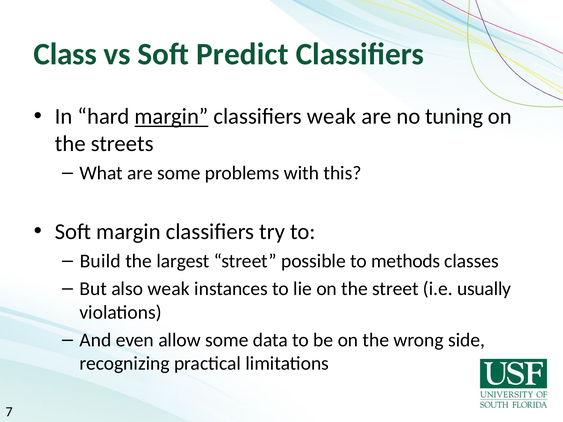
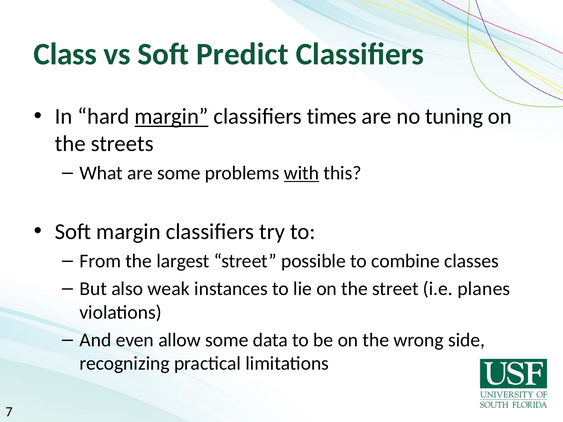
classifiers weak: weak -> times
with underline: none -> present
Build: Build -> From
methods: methods -> combine
usually: usually -> planes
